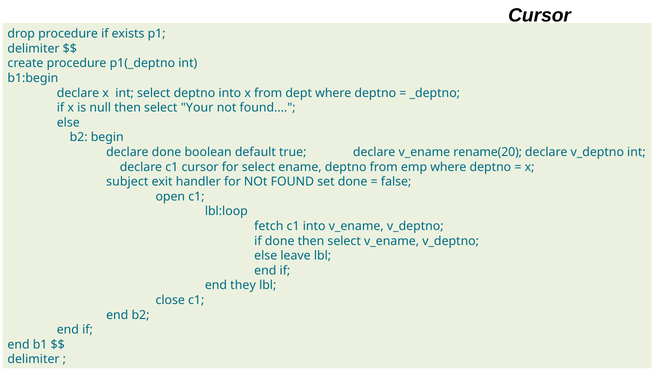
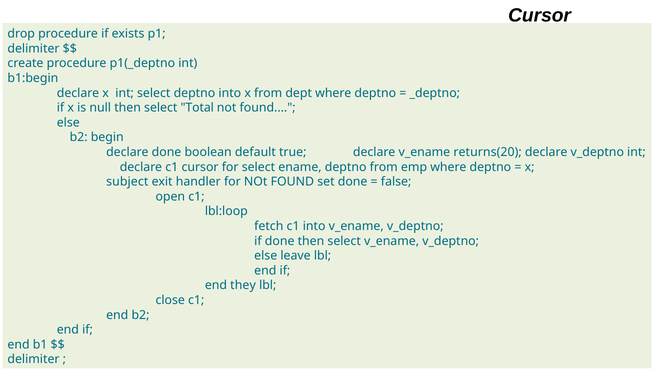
Your: Your -> Total
rename(20: rename(20 -> returns(20
